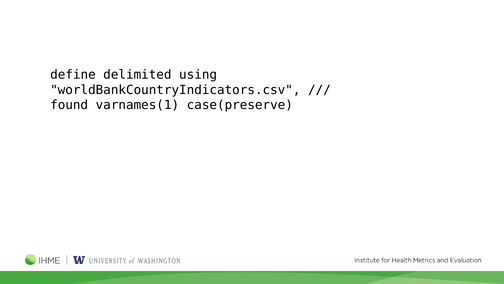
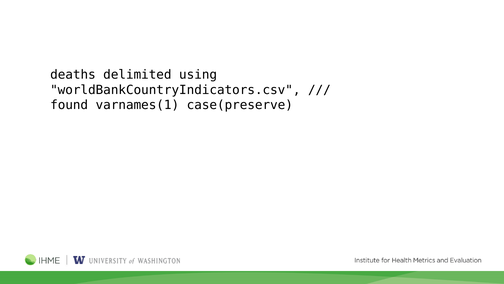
define: define -> deaths
